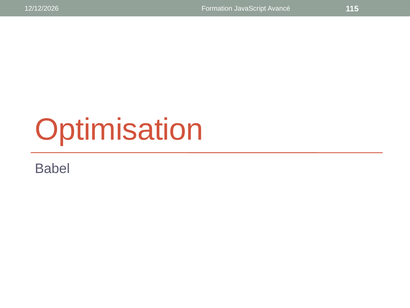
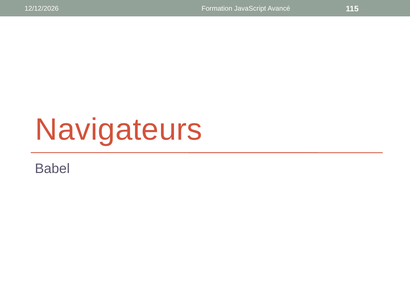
Optimisation: Optimisation -> Navigateurs
